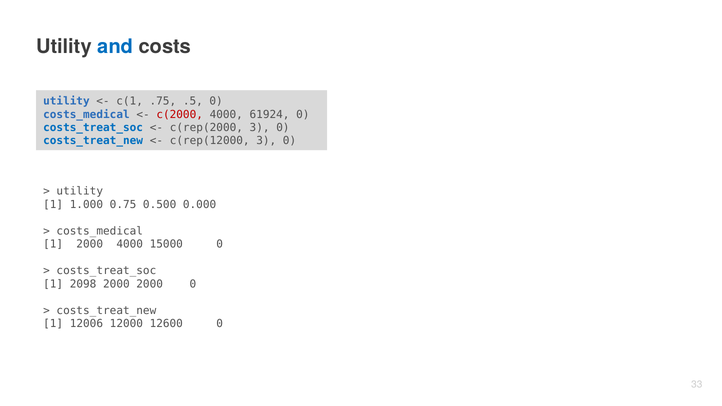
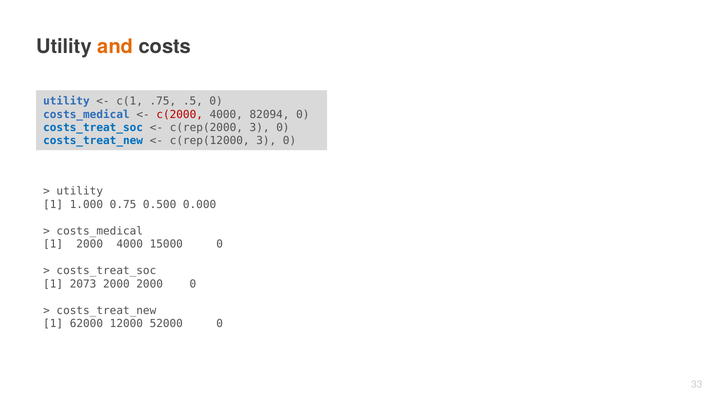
and colour: blue -> orange
61924: 61924 -> 82094
2098: 2098 -> 2073
12006: 12006 -> 62000
12600: 12600 -> 52000
